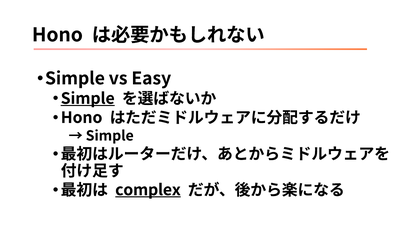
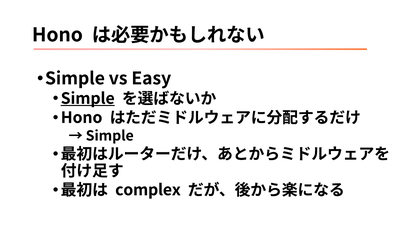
complex underline: present -> none
